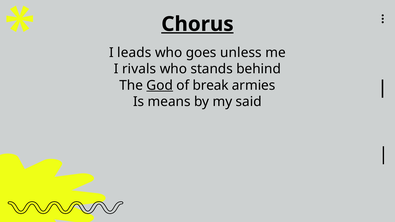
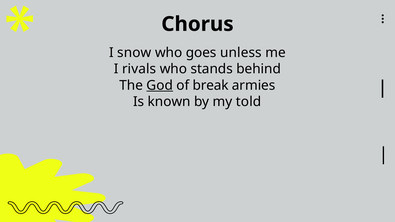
Chorus underline: present -> none
leads: leads -> snow
means: means -> known
said: said -> told
